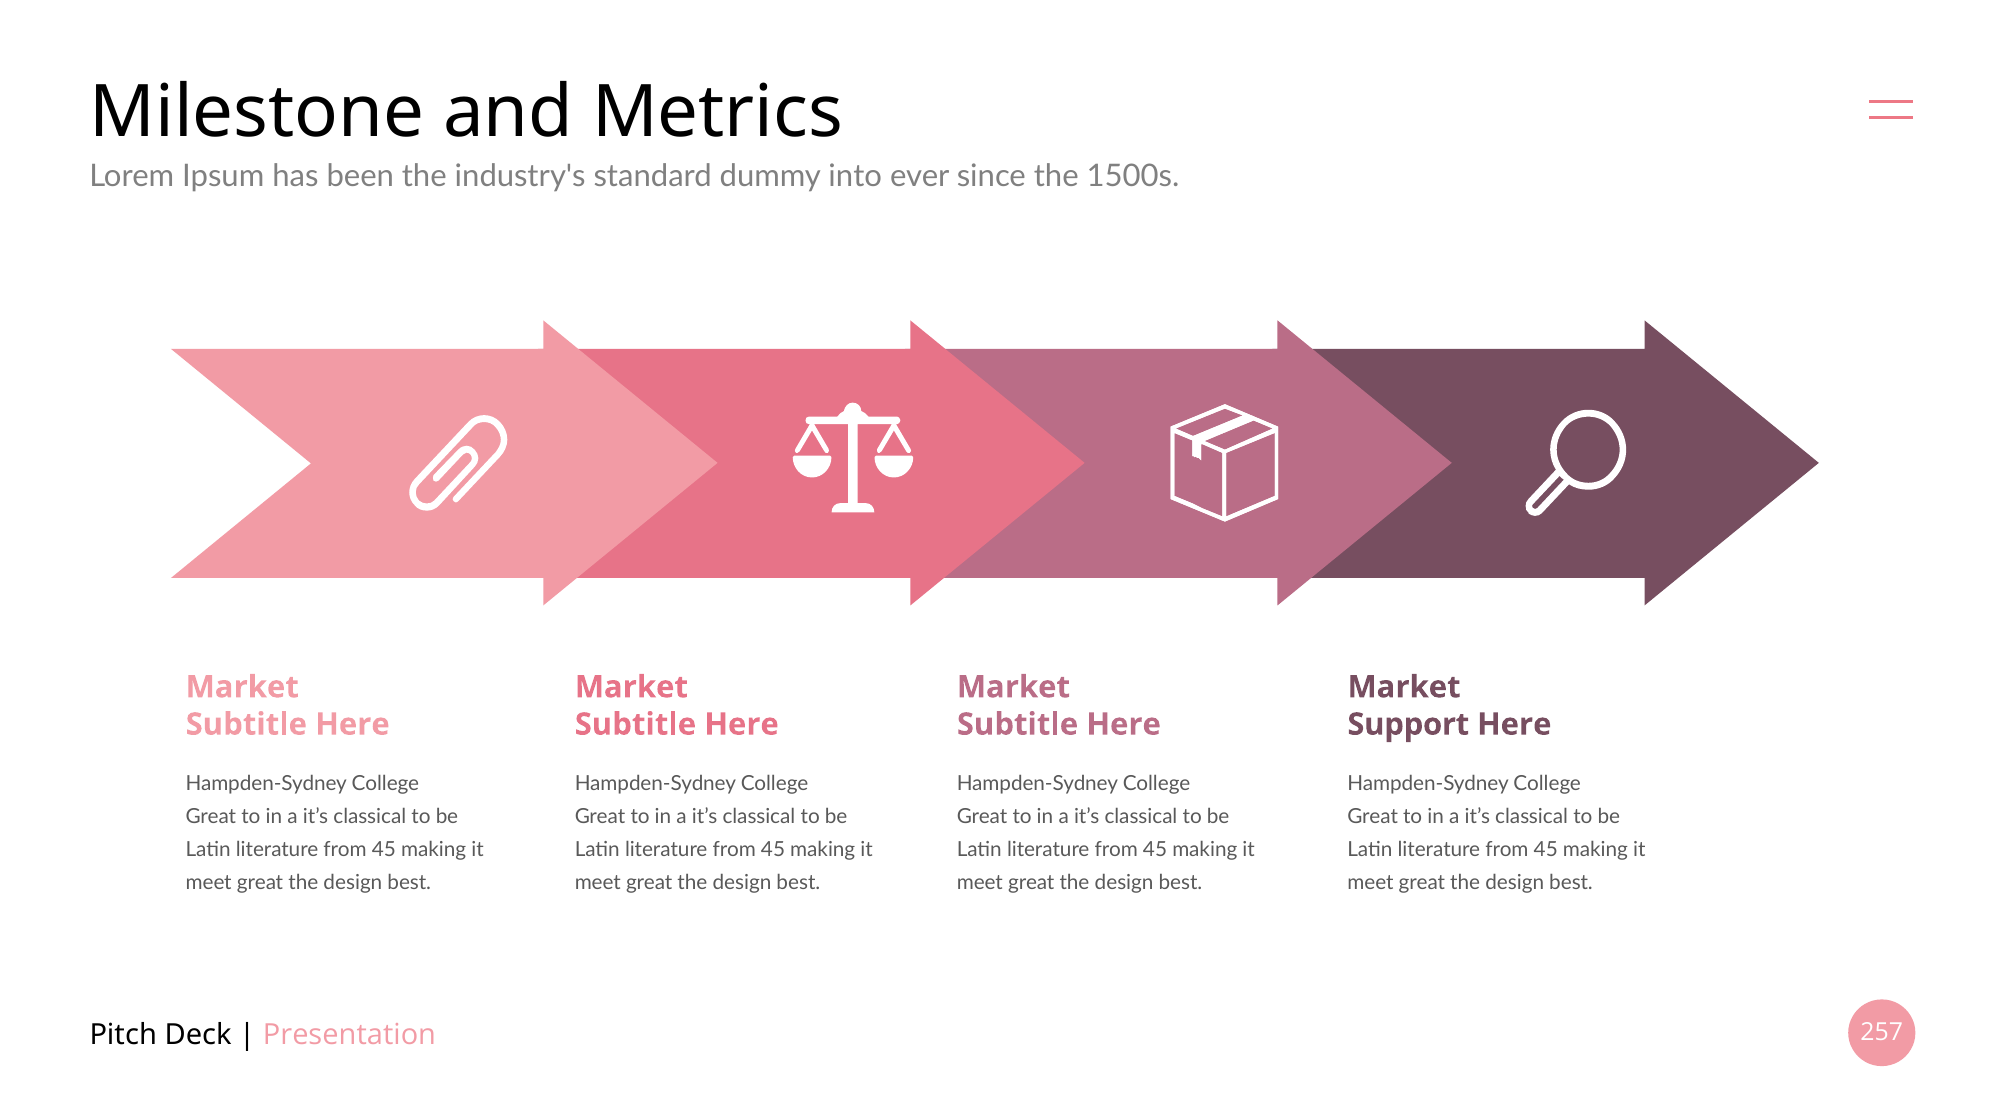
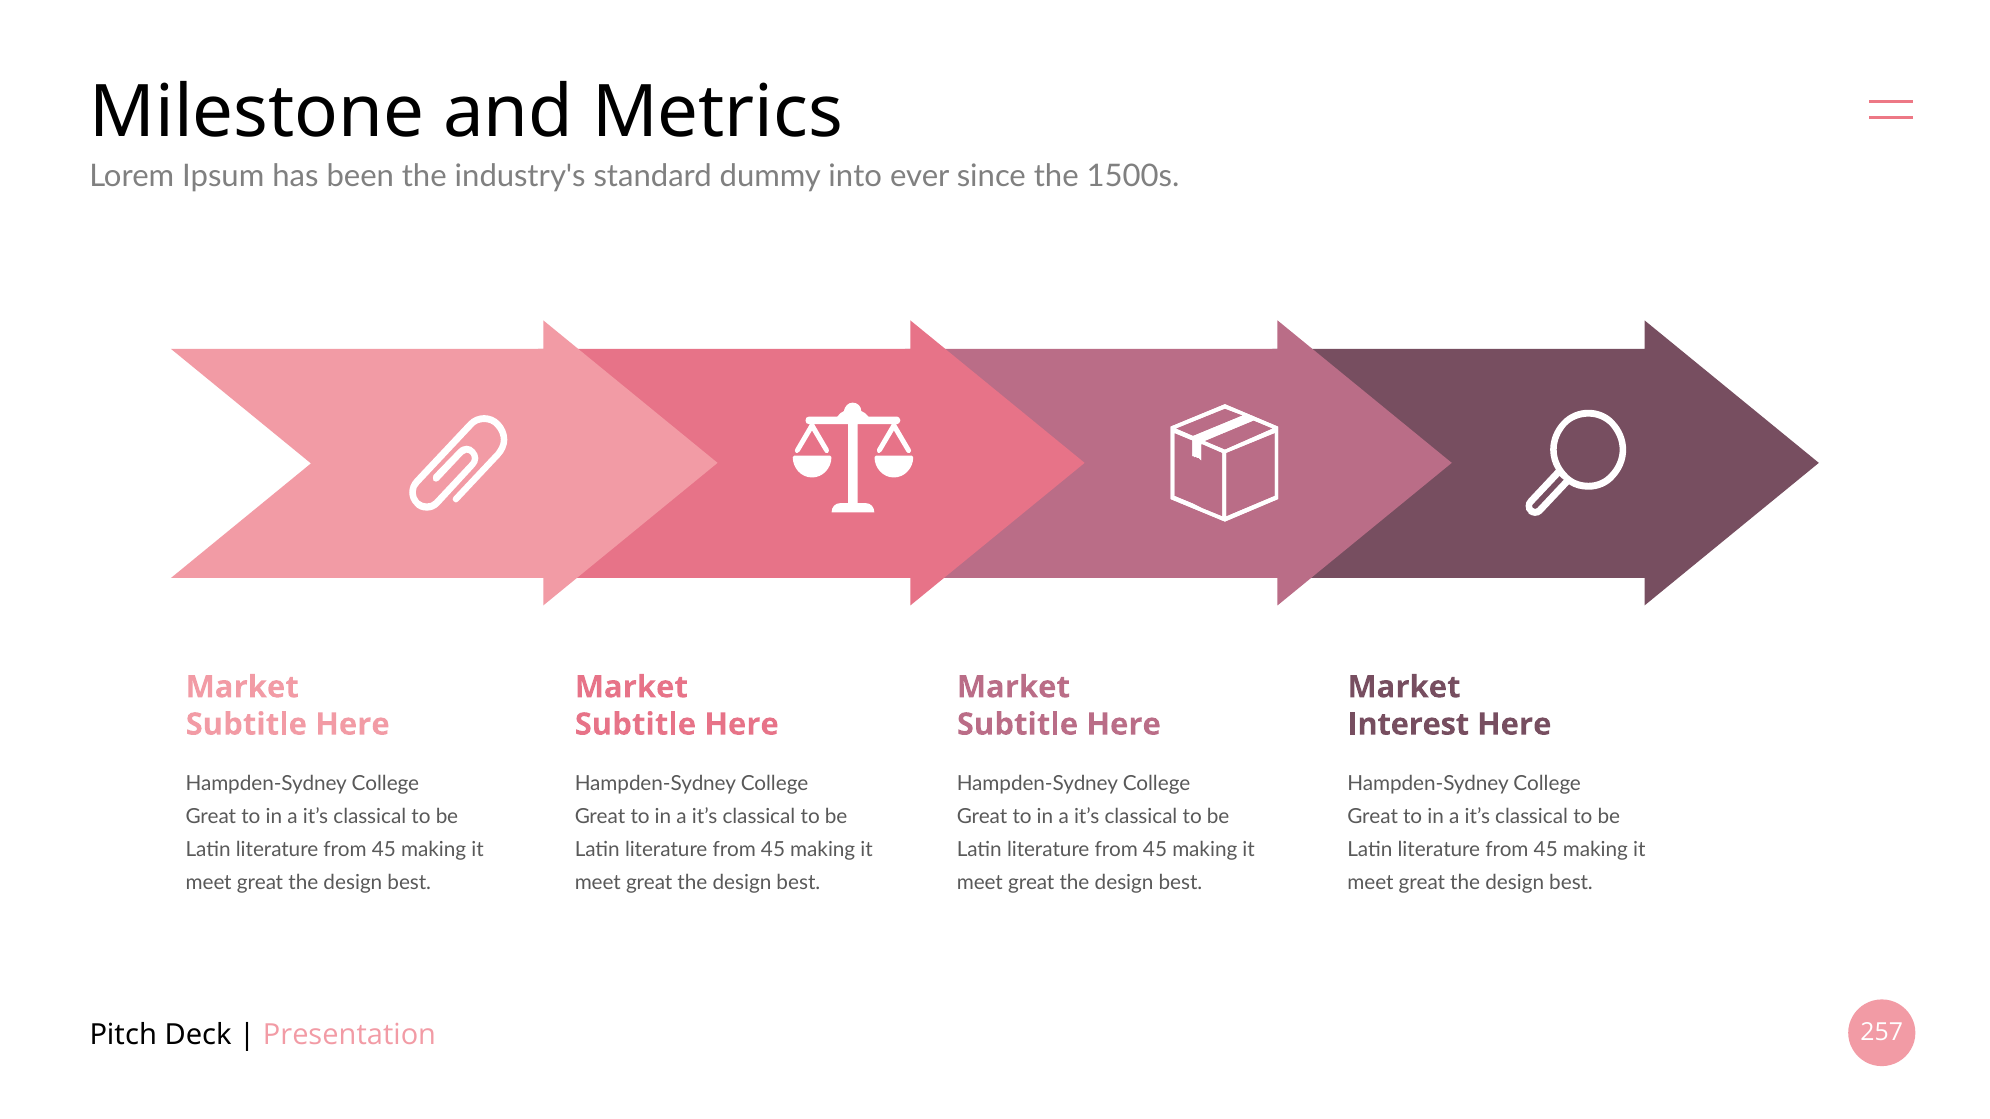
Support: Support -> Interest
